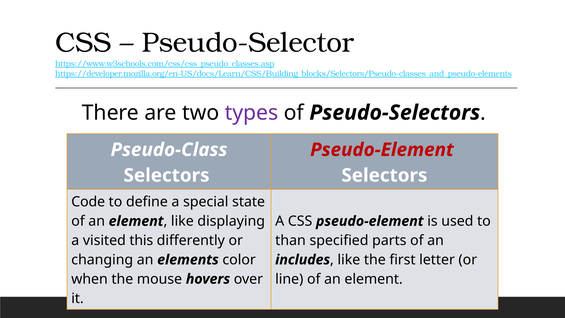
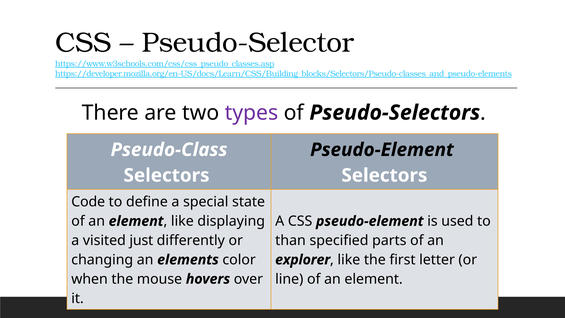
Pseudo-Element at (382, 150) colour: red -> black
this: this -> just
includes: includes -> explorer
